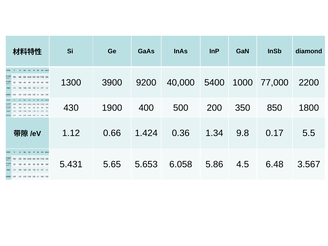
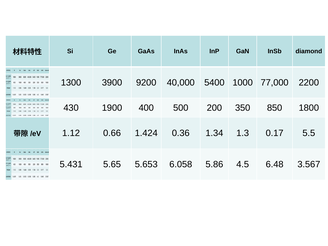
9.8: 9.8 -> 1.3
